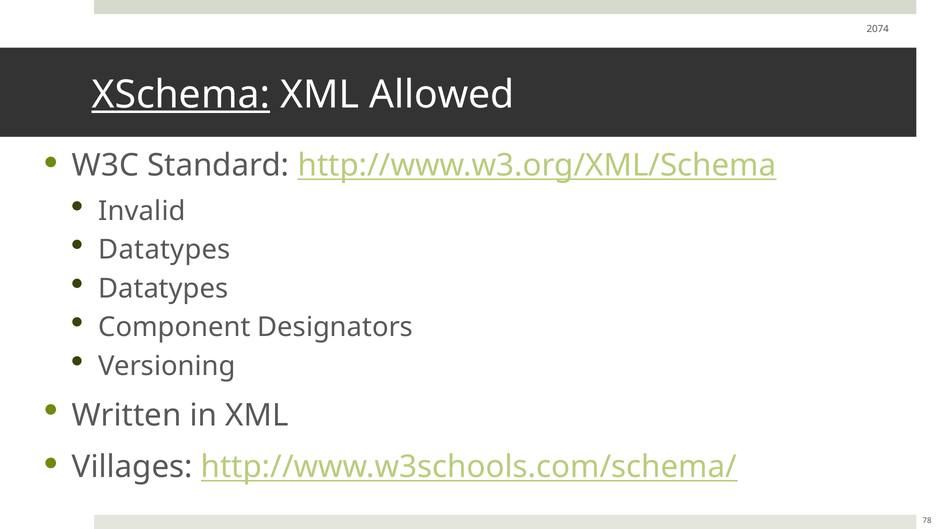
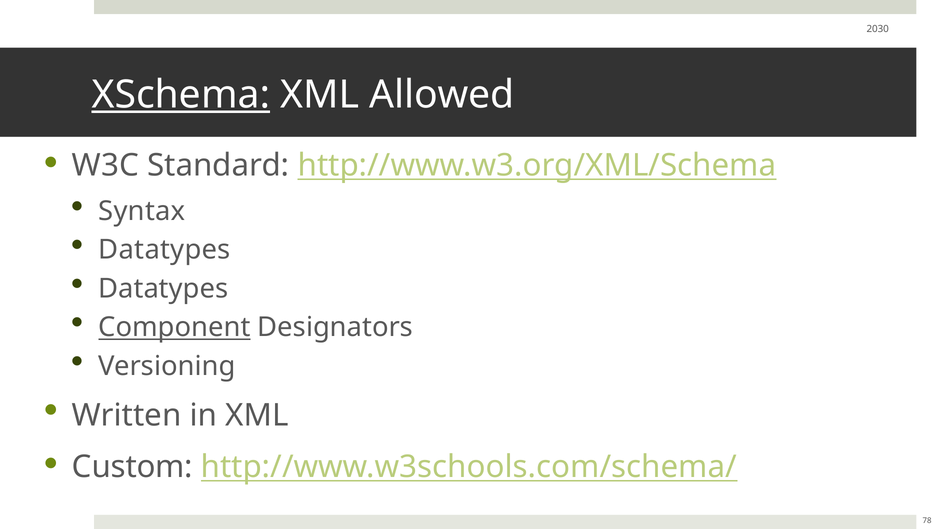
2074: 2074 -> 2030
Invalid: Invalid -> Syntax
Component underline: none -> present
Villages: Villages -> Custom
